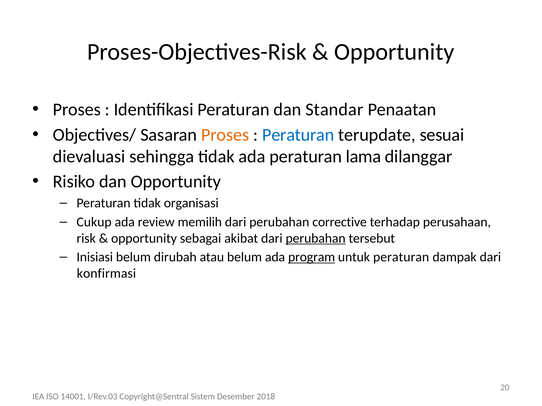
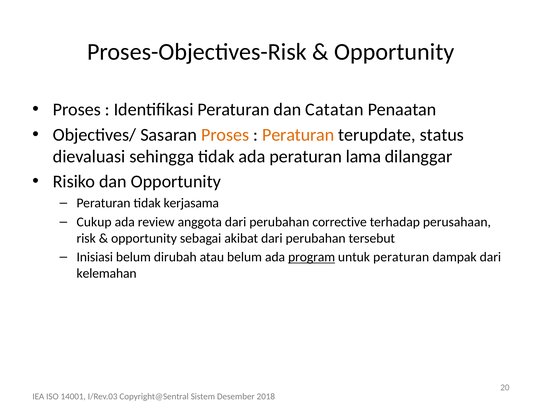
Standar: Standar -> Catatan
Peraturan at (298, 135) colour: blue -> orange
sesuai: sesuai -> status
organisasi: organisasi -> kerjasama
memilih: memilih -> anggota
perubahan at (316, 239) underline: present -> none
konfirmasi: konfirmasi -> kelemahan
